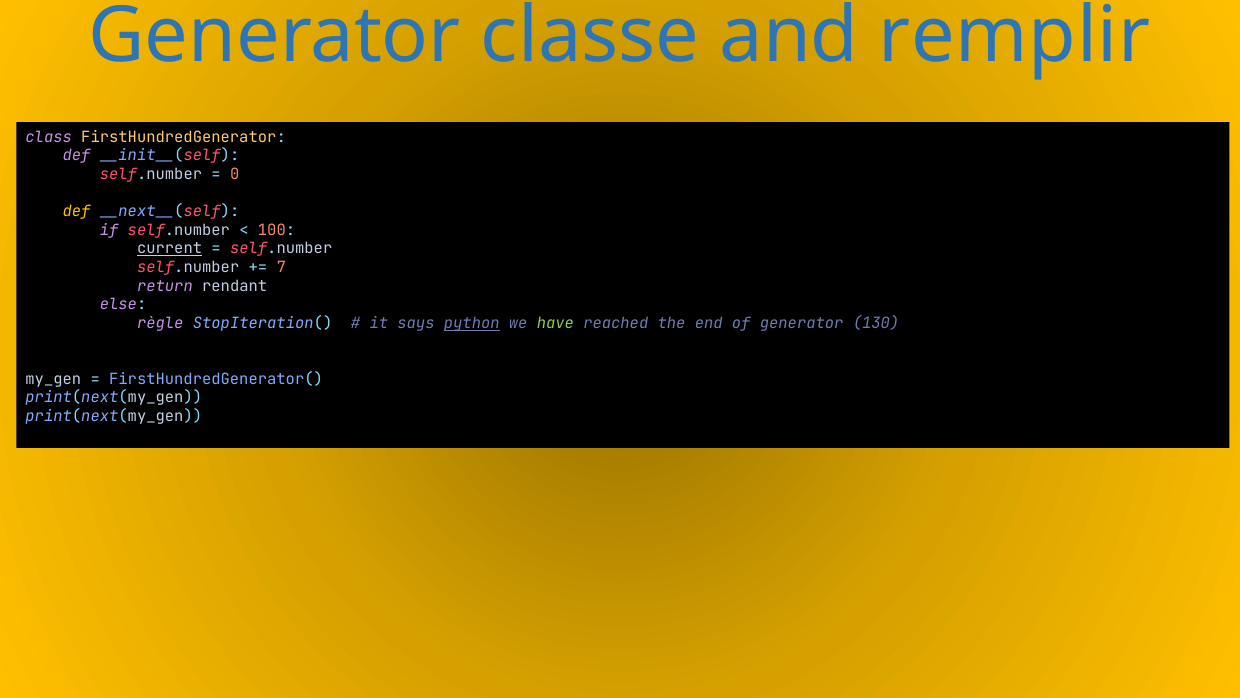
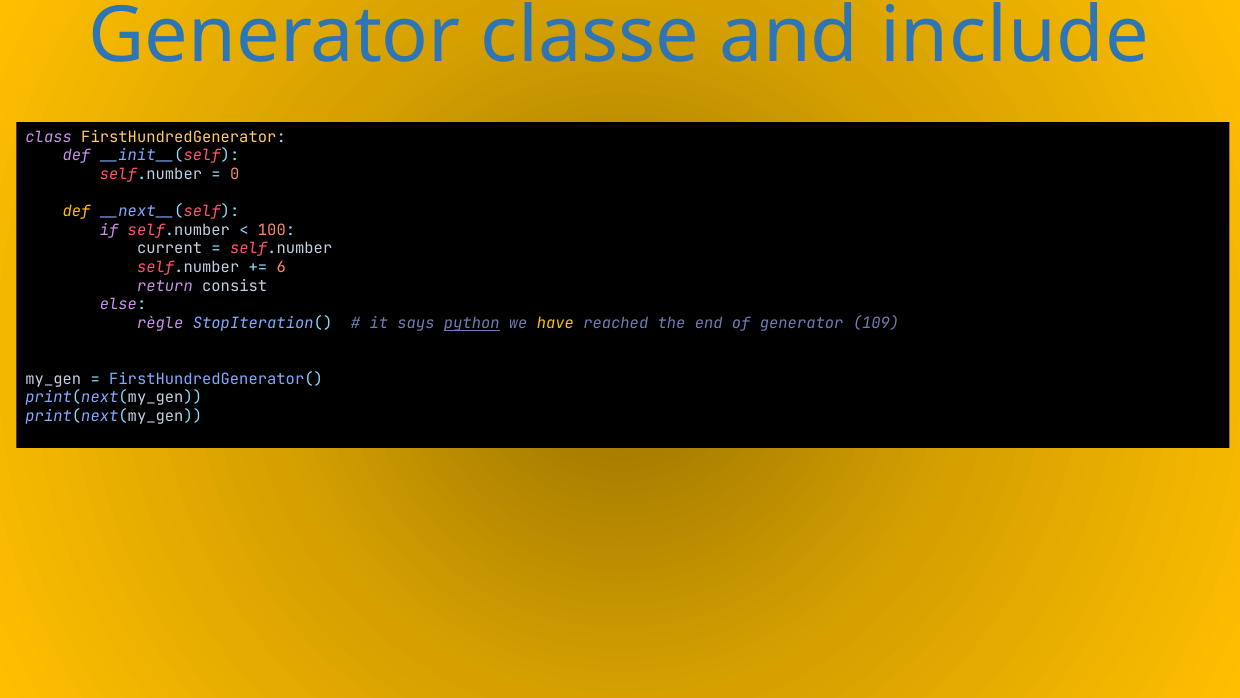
remplir: remplir -> include
current underline: present -> none
7: 7 -> 6
rendant: rendant -> consist
have colour: light green -> yellow
130: 130 -> 109
